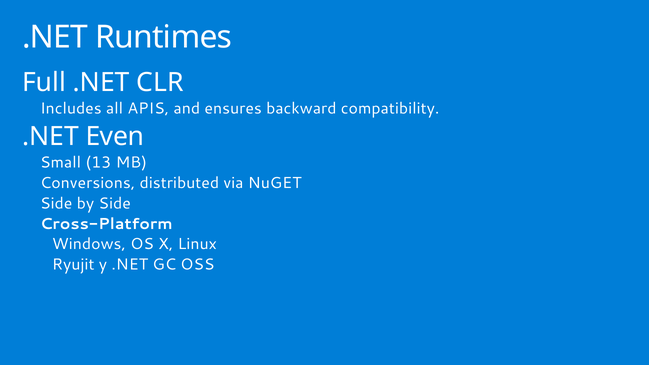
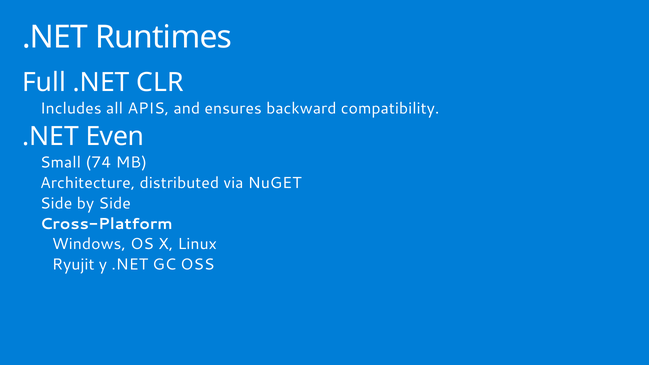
13: 13 -> 74
Conversions: Conversions -> Architecture
